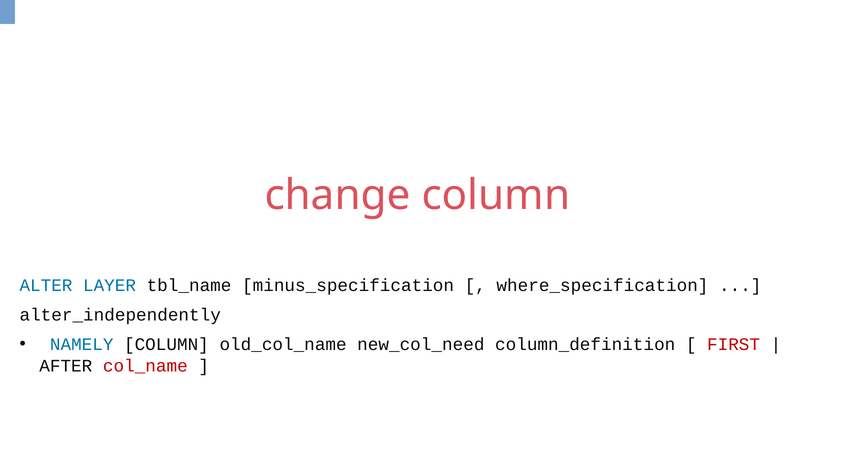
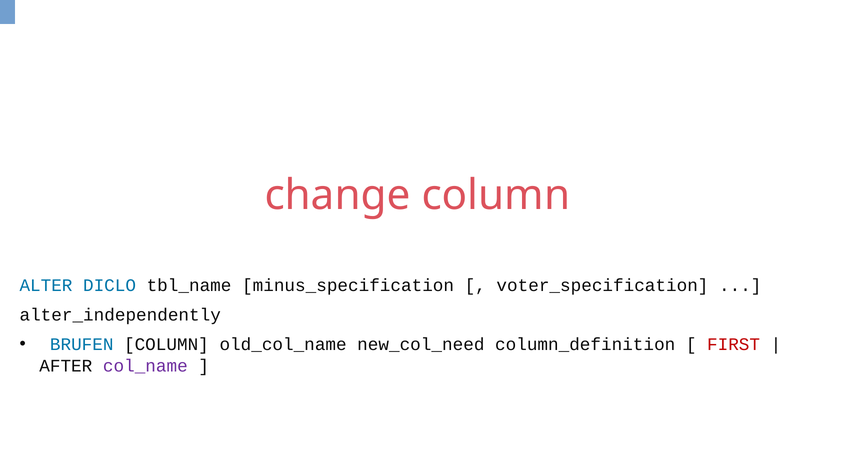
LAYER: LAYER -> DICLO
where_specification: where_specification -> voter_specification
NAMELY: NAMELY -> BRUFEN
col_name colour: red -> purple
